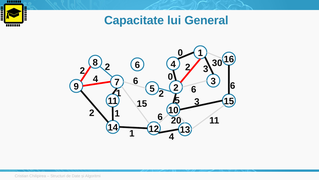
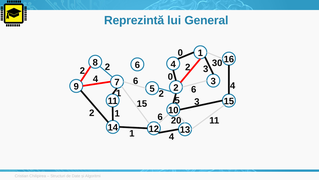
Capacitate: Capacitate -> Reprezintă
6 at (233, 86): 6 -> 4
